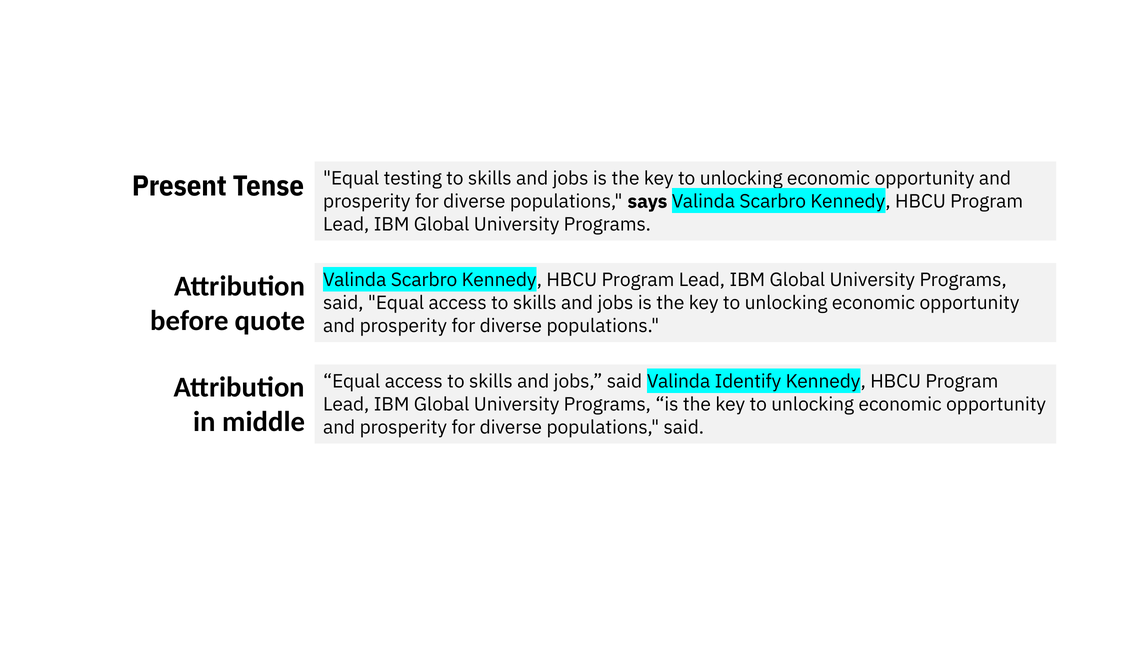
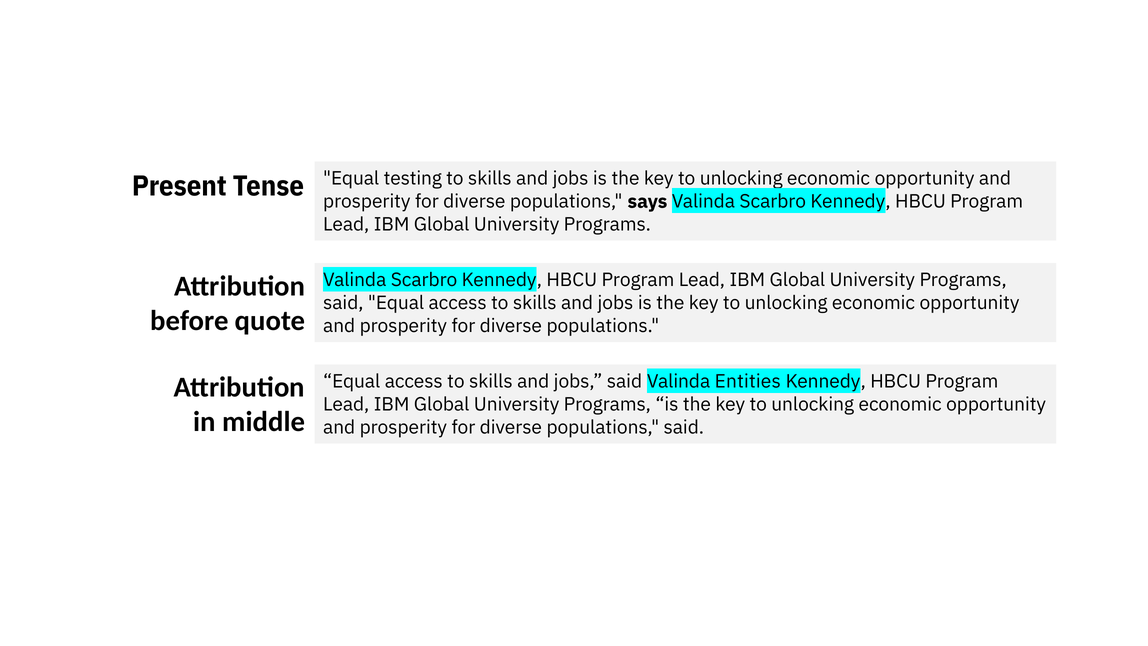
Identify: Identify -> Entities
